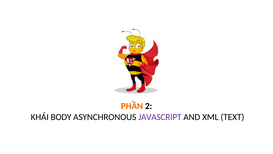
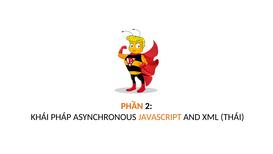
BODY: BODY -> PHÁP
JAVASCRIPT colour: purple -> orange
TEXT: TEXT -> THÁI
